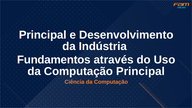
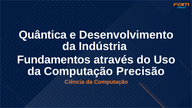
Principal at (43, 35): Principal -> Quântica
Computação Principal: Principal -> Precisão
